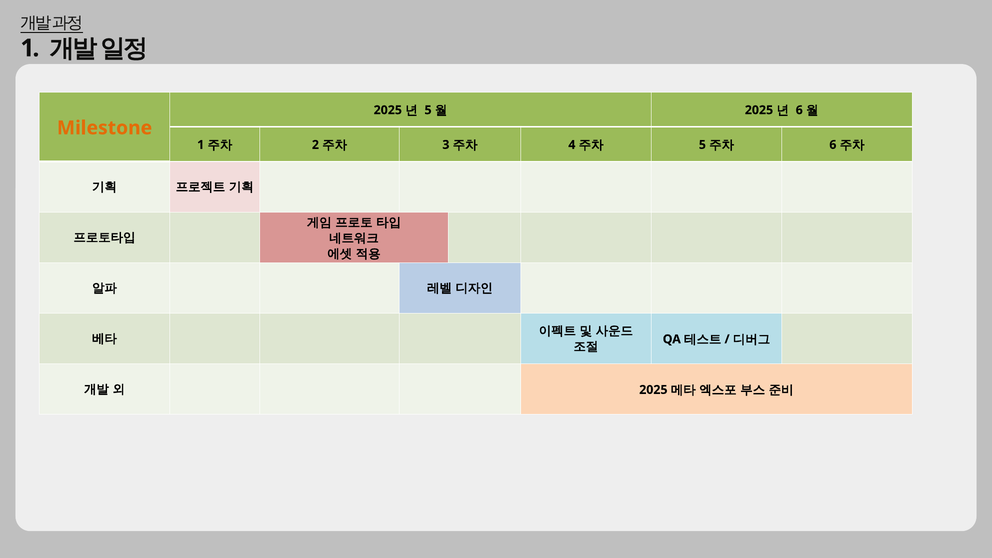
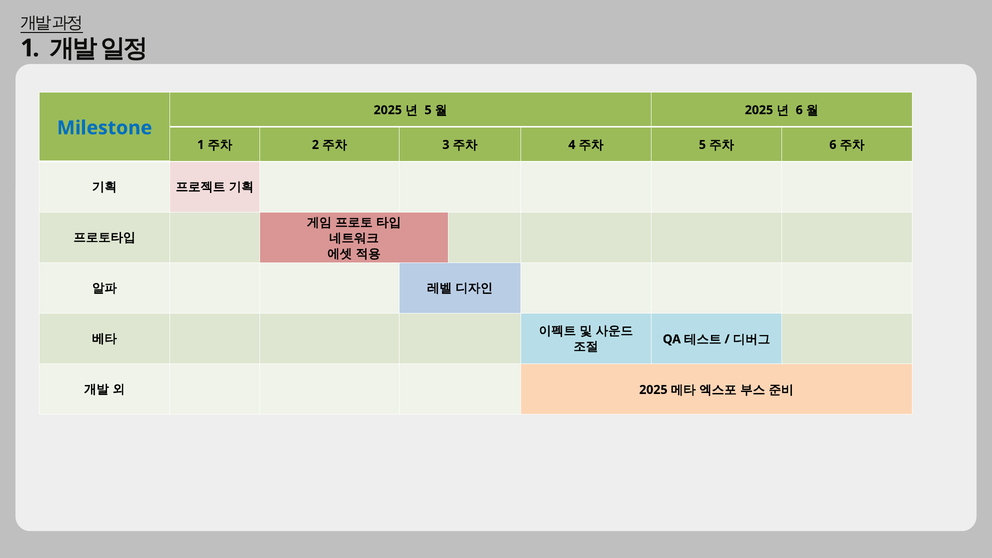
Milestone colour: orange -> blue
